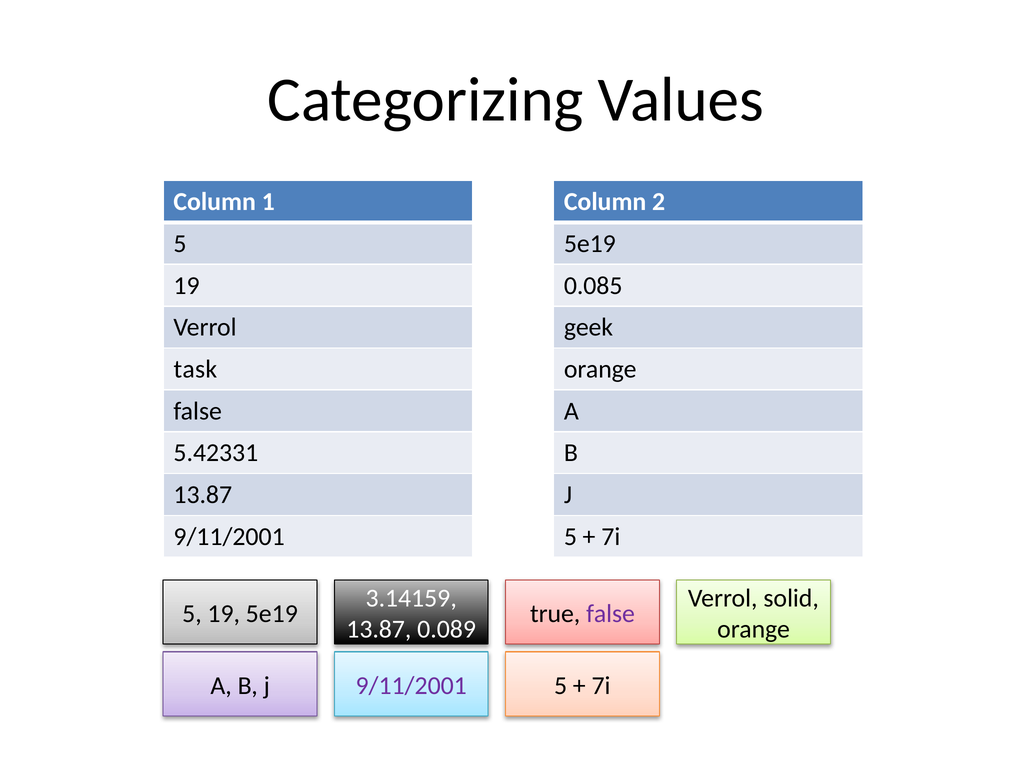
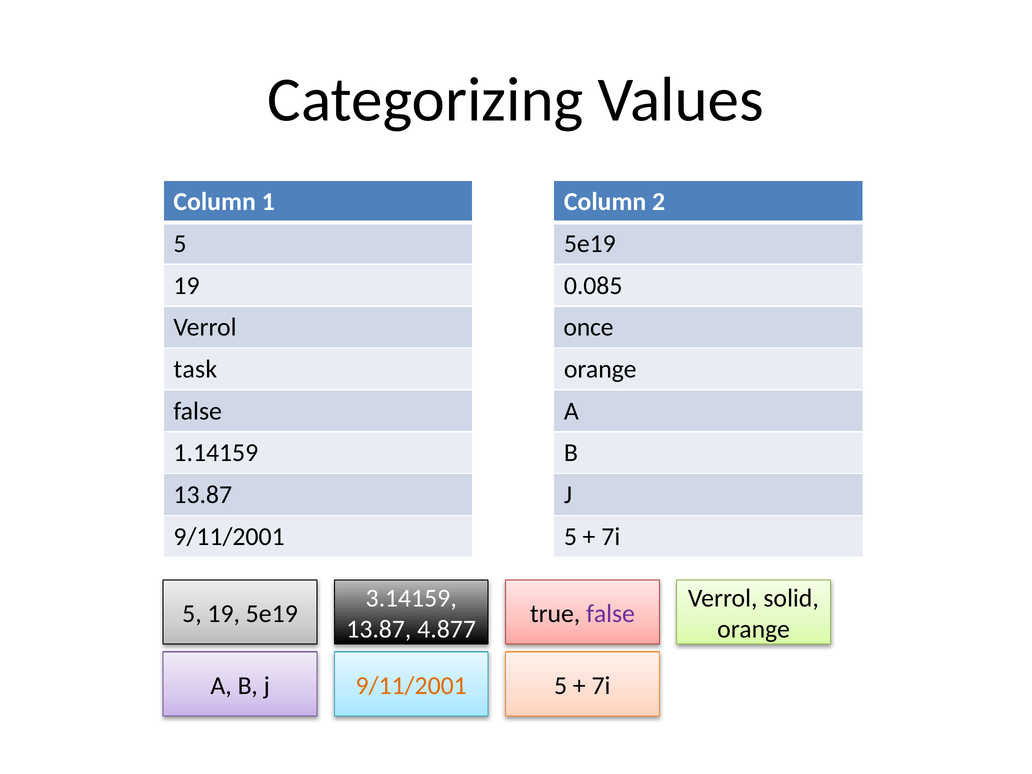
geek: geek -> once
5.42331: 5.42331 -> 1.14159
0.089: 0.089 -> 4.877
9/11/2001 at (411, 686) colour: purple -> orange
